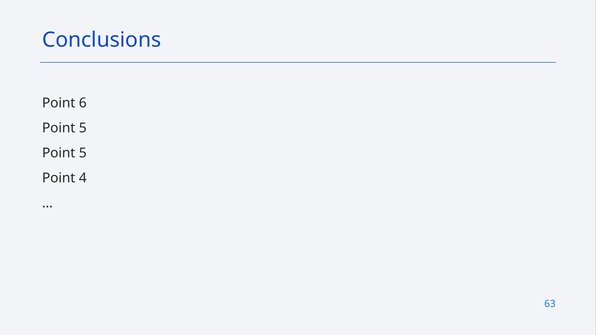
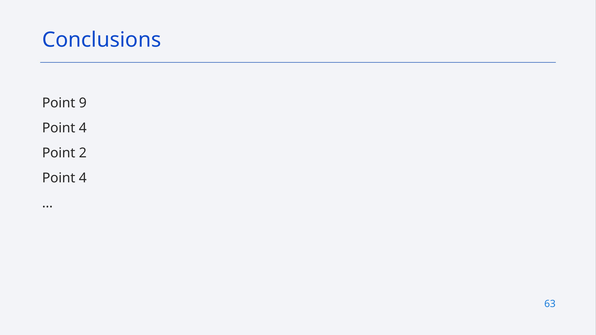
6: 6 -> 9
5 at (83, 128): 5 -> 4
5 at (83, 153): 5 -> 2
